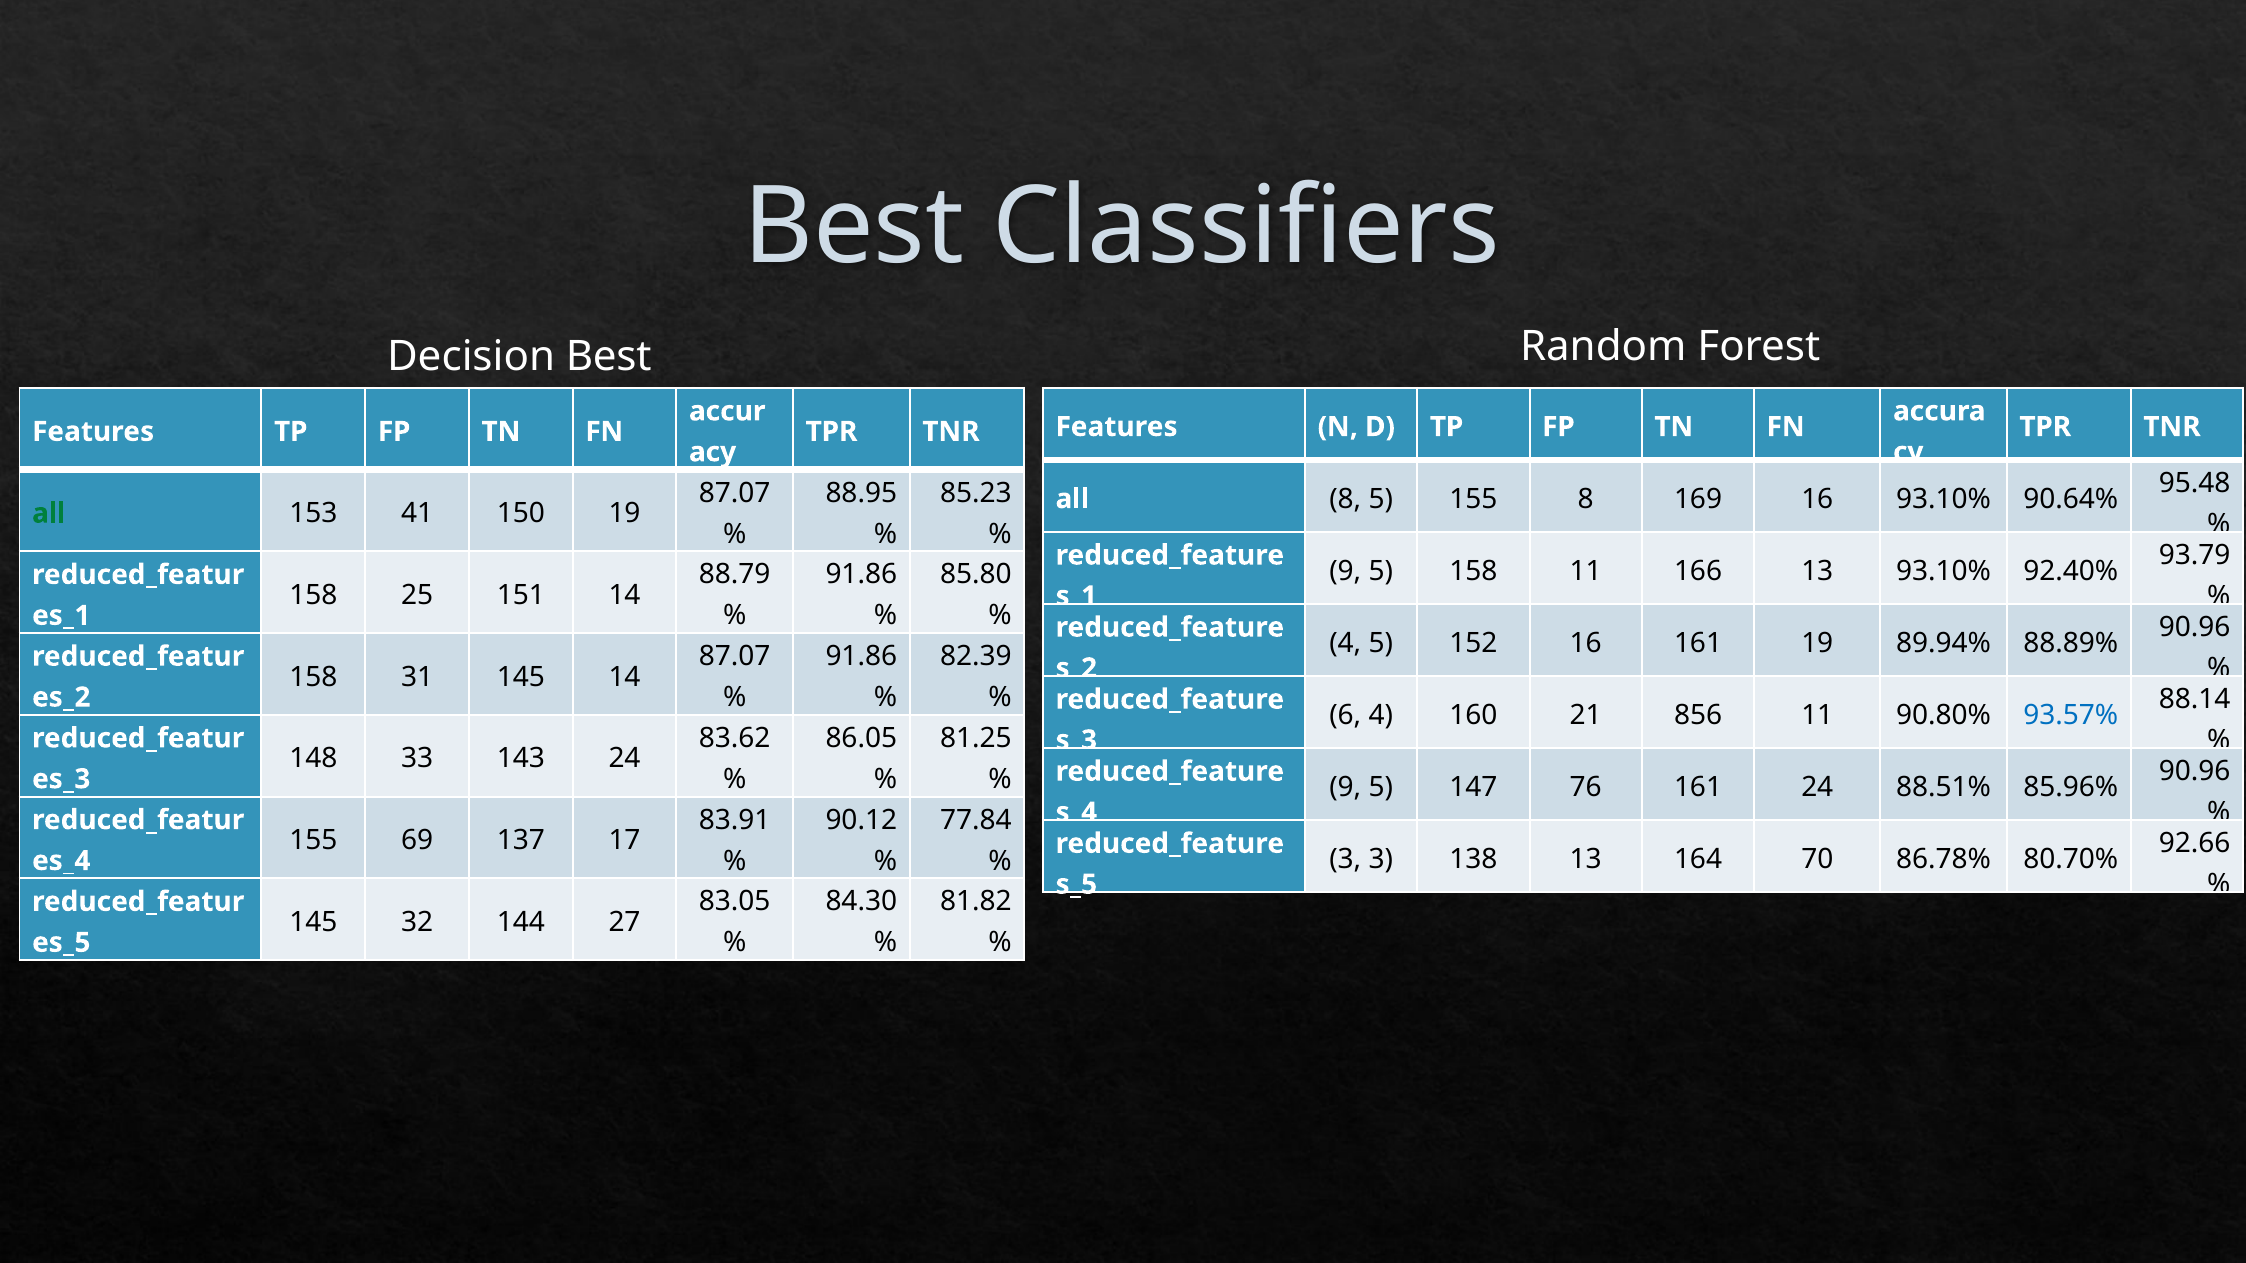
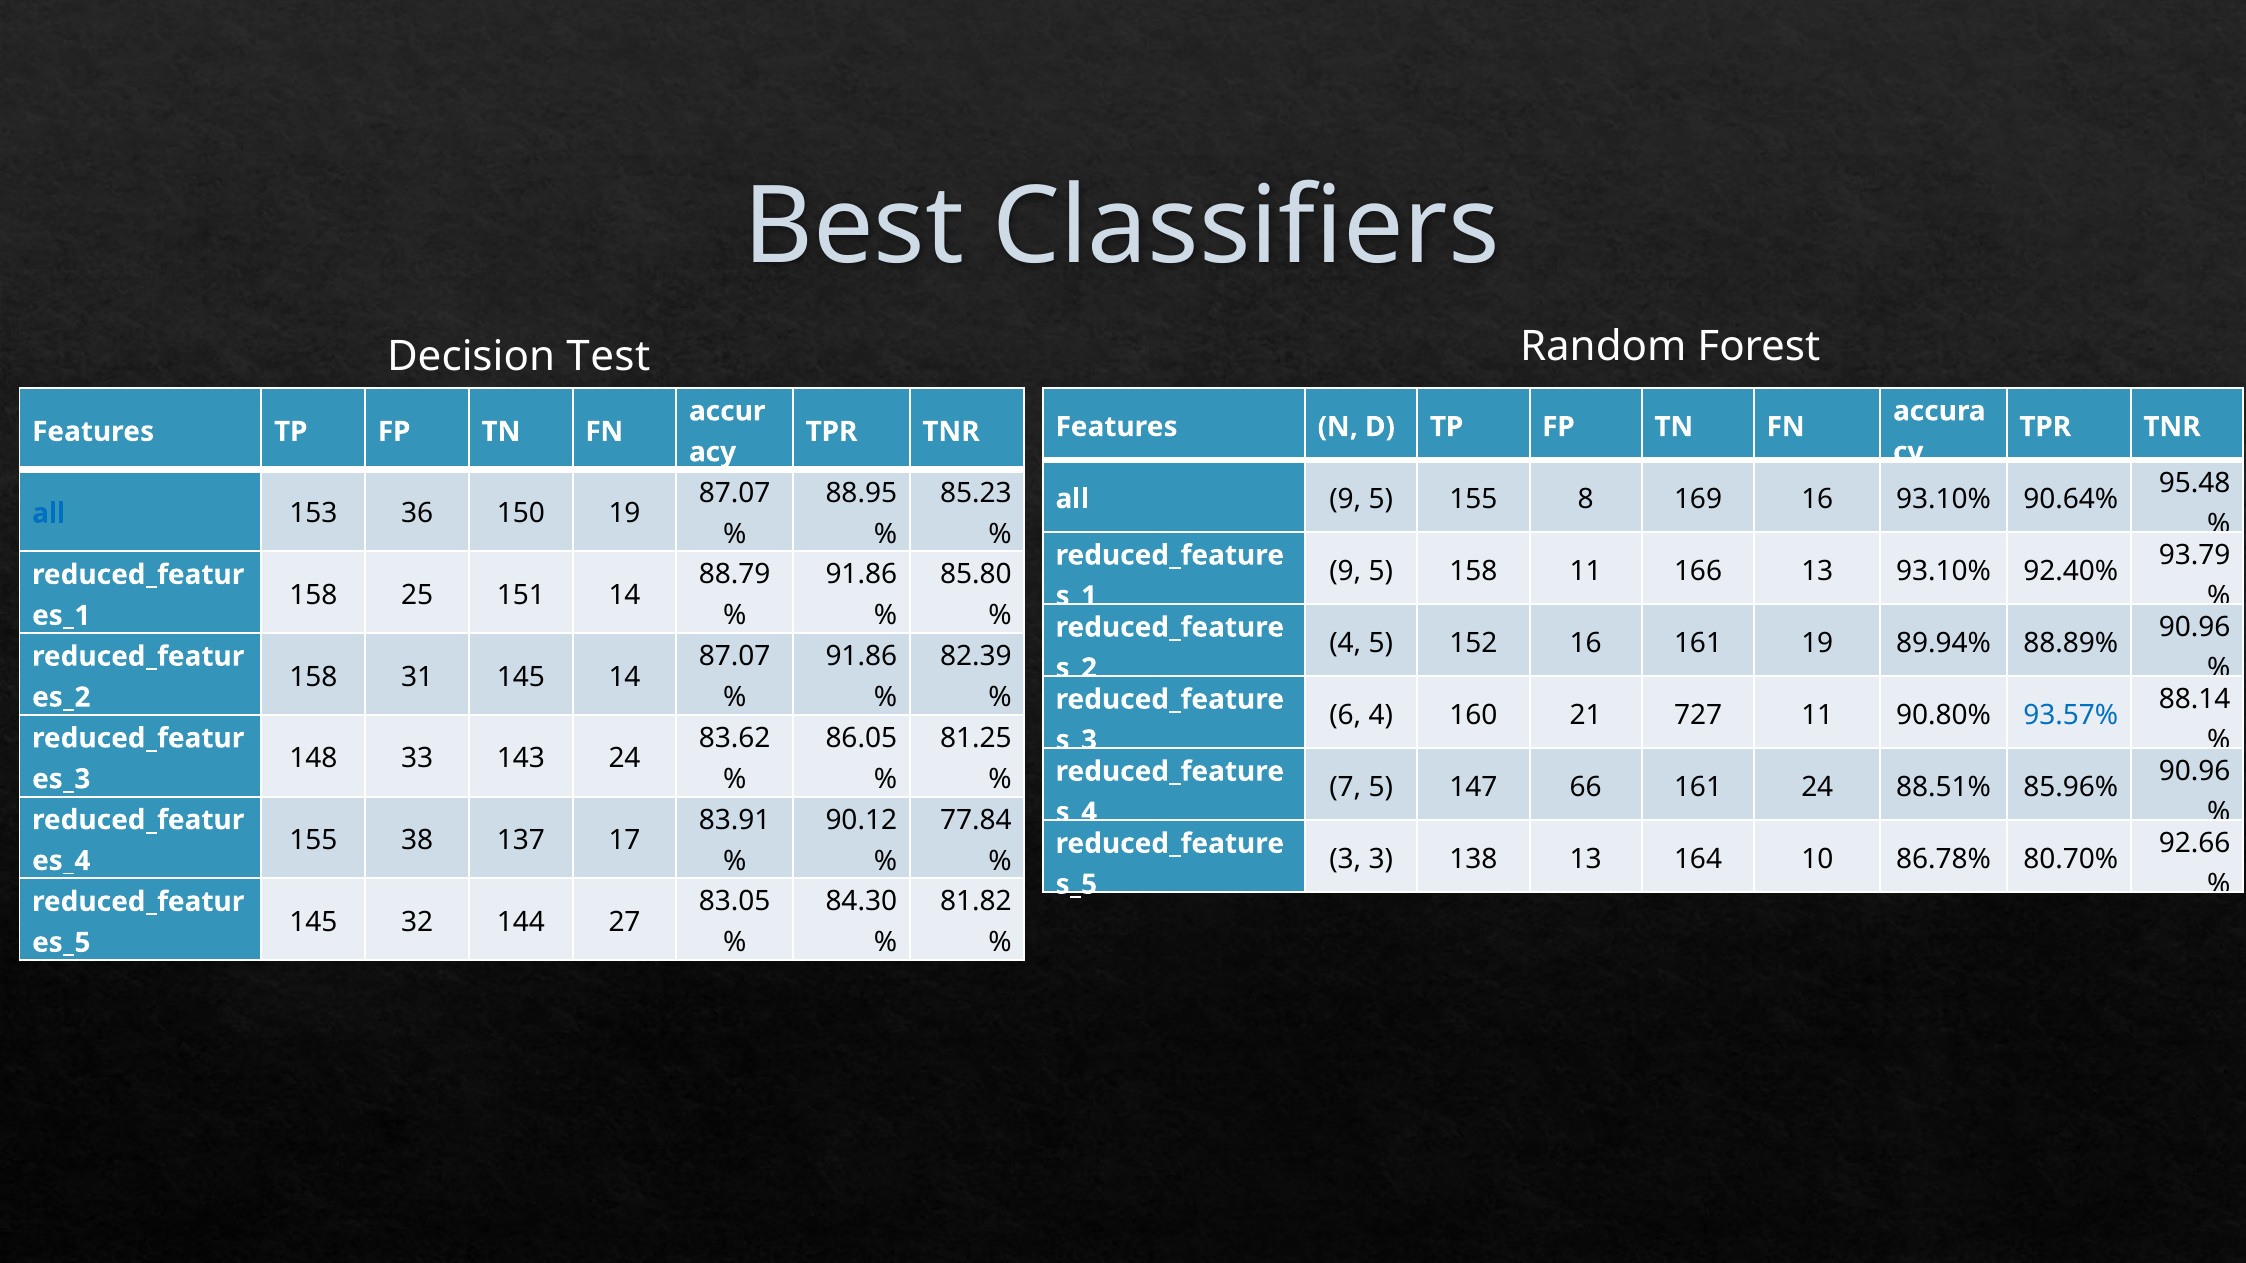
Decision Best: Best -> Test
all 8: 8 -> 9
all at (49, 514) colour: green -> blue
41: 41 -> 36
856: 856 -> 727
9 at (1345, 787): 9 -> 7
76: 76 -> 66
69: 69 -> 38
70: 70 -> 10
